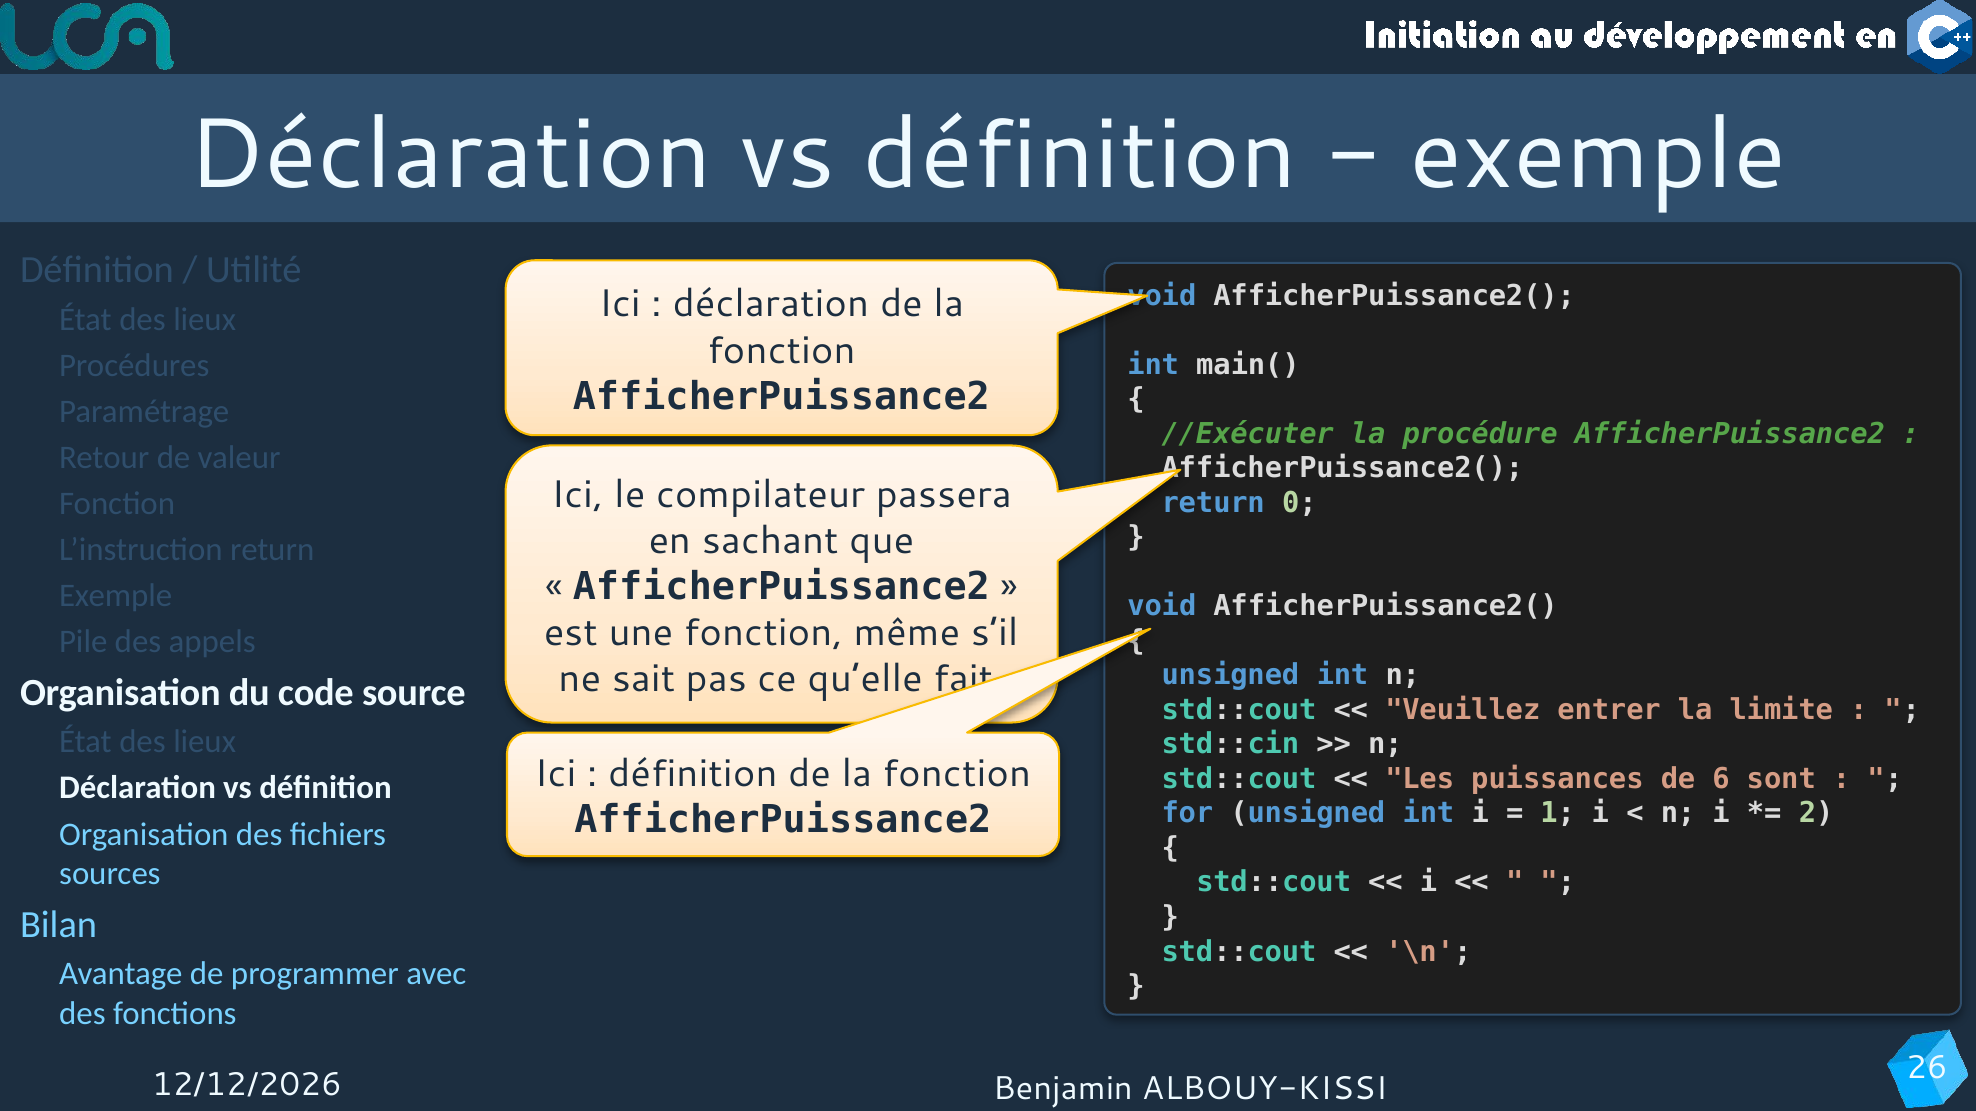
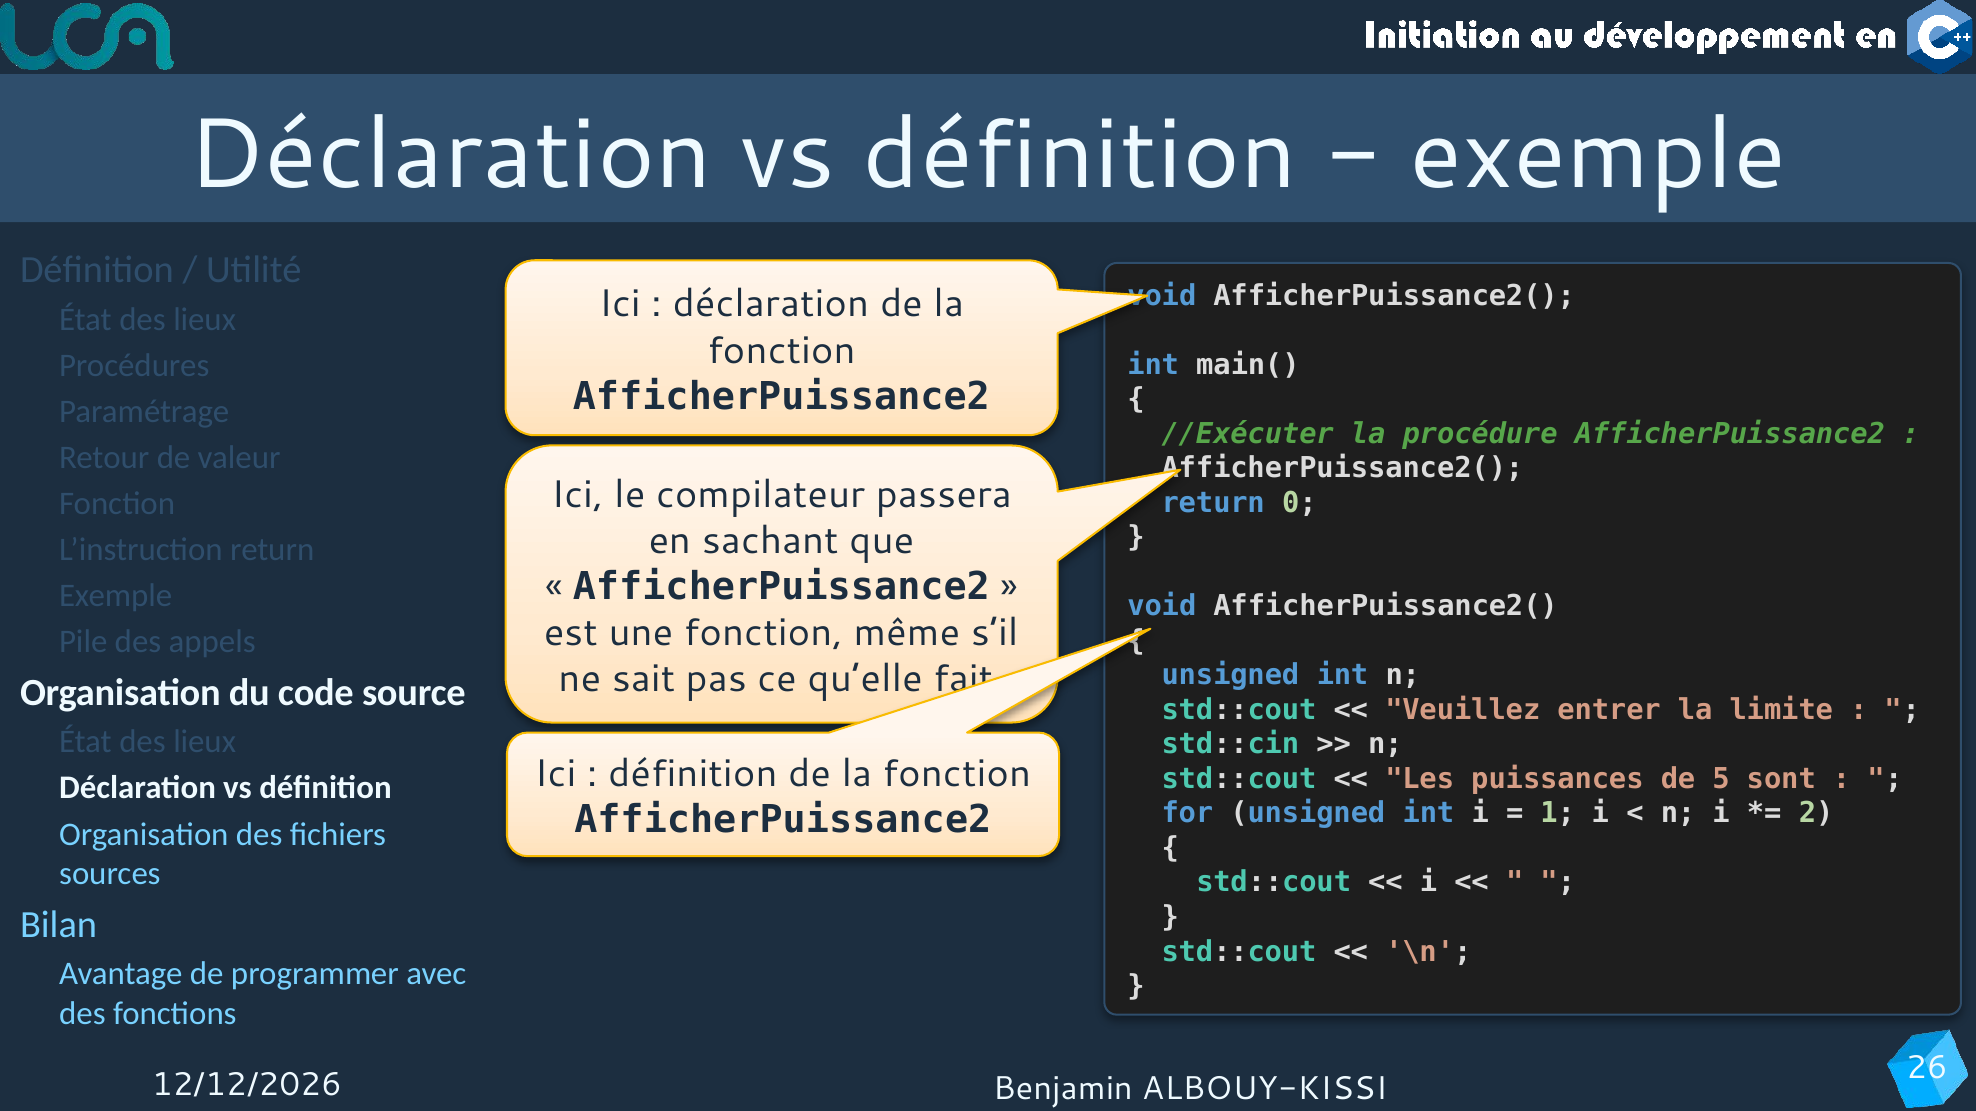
6: 6 -> 5
